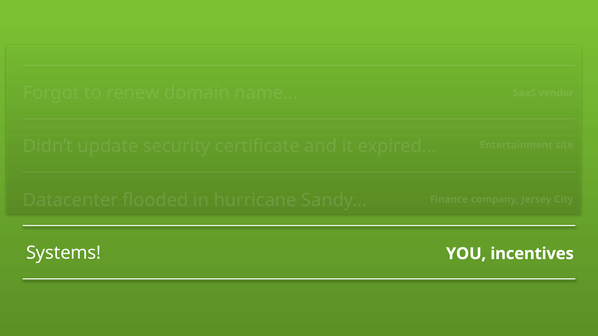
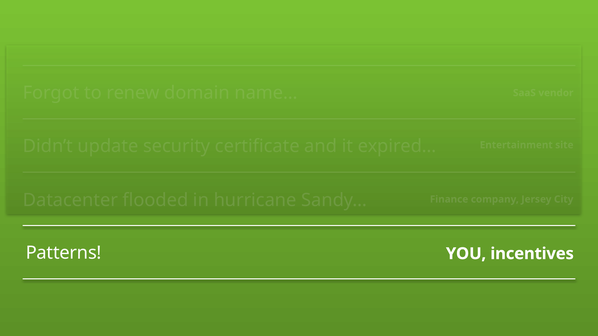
Systems: Systems -> Patterns
